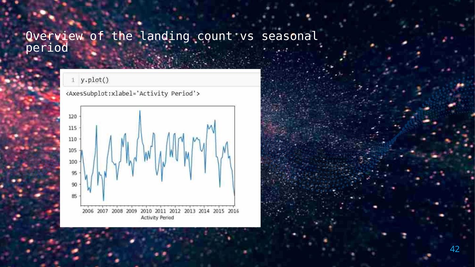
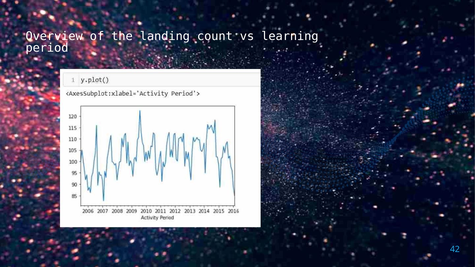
seasonal: seasonal -> learning
